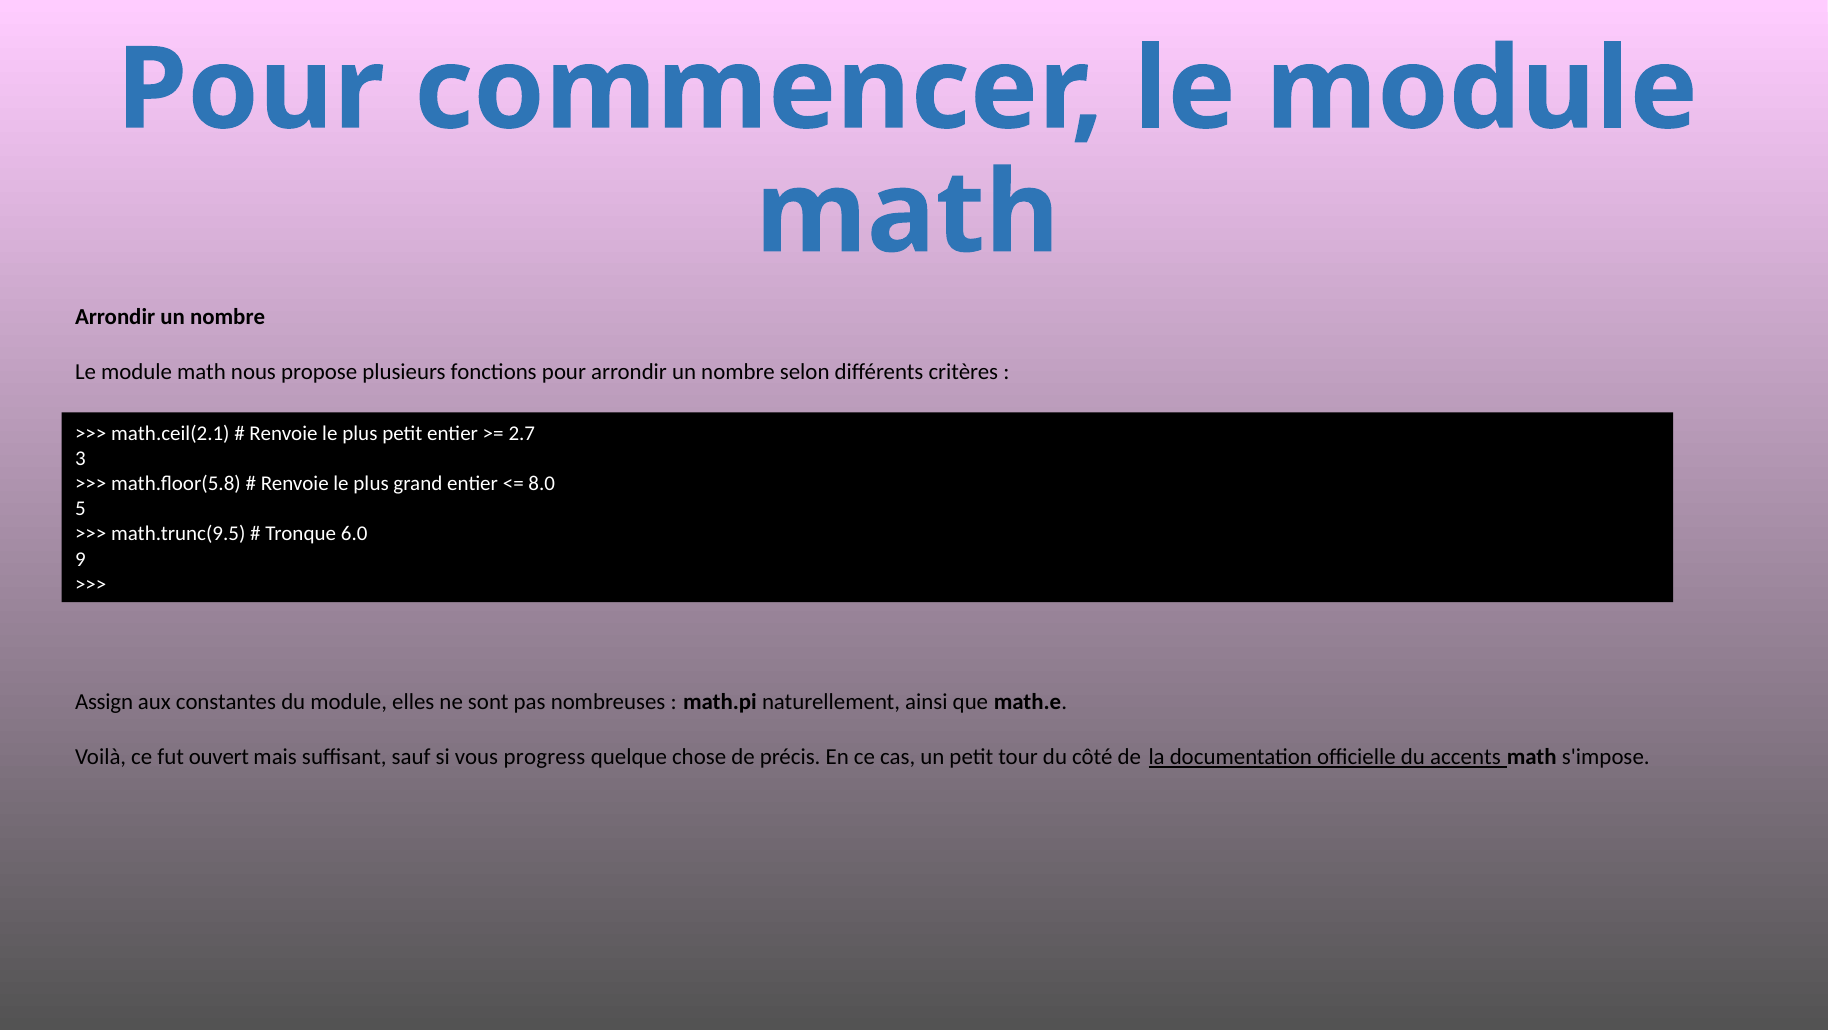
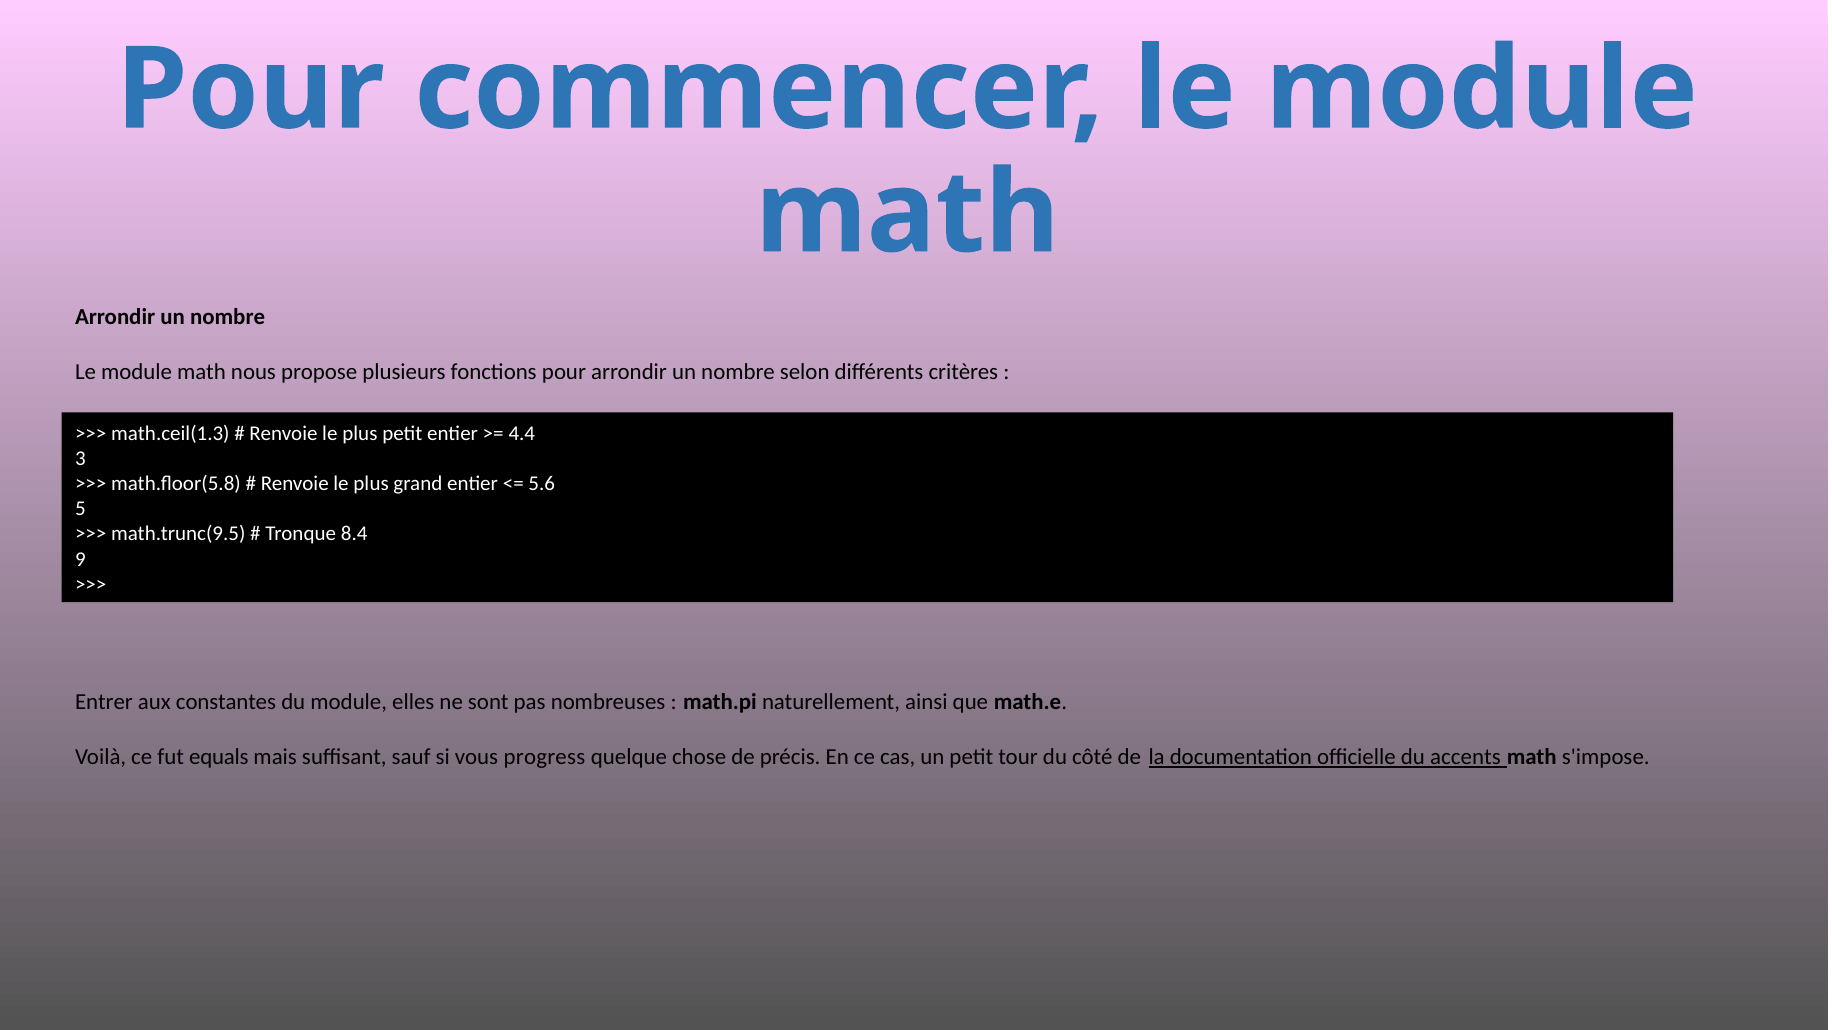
math.ceil(2.1: math.ceil(2.1 -> math.ceil(1.3
2.7: 2.7 -> 4.4
8.0: 8.0 -> 5.6
6.0: 6.0 -> 8.4
Assign: Assign -> Entrer
ouvert: ouvert -> equals
